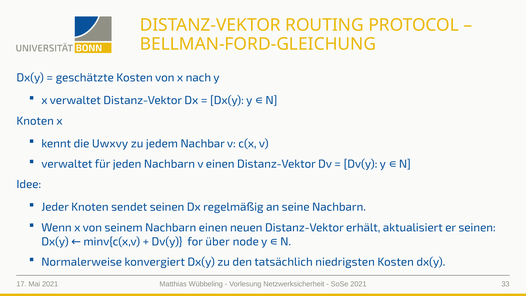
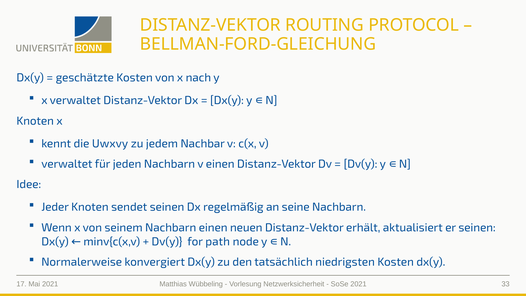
über: über -> path
